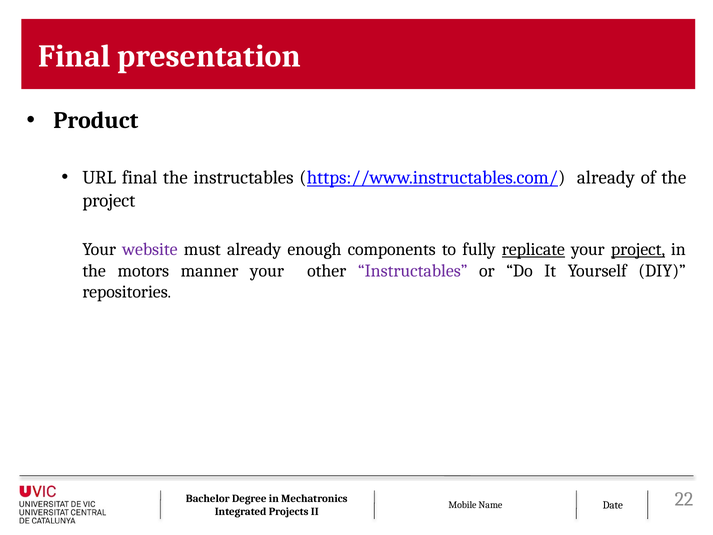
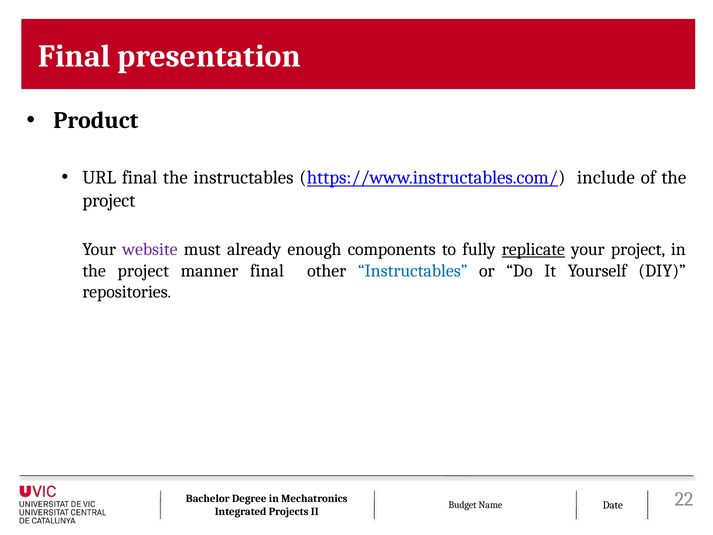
https://www.instructables.com/ already: already -> include
project at (638, 249) underline: present -> none
motors at (143, 271): motors -> project
manner your: your -> final
Instructables at (413, 271) colour: purple -> blue
Mobile: Mobile -> Budget
